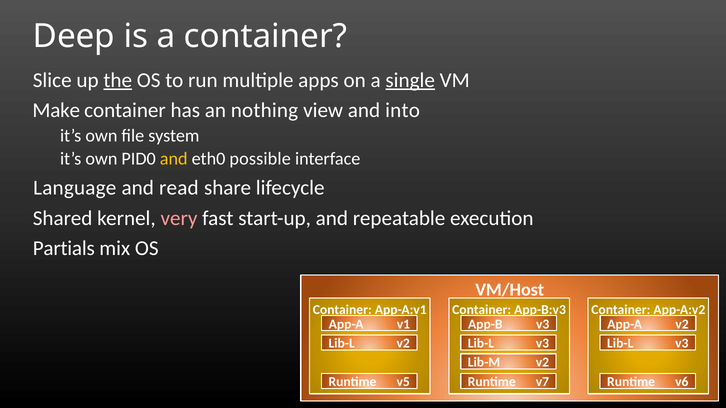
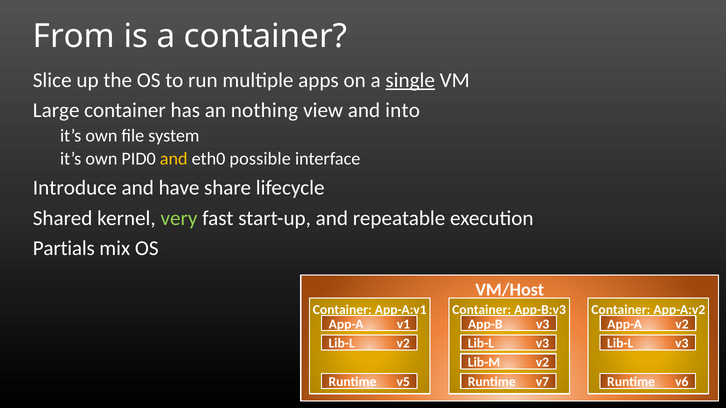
Deep: Deep -> From
the underline: present -> none
Make: Make -> Large
Language: Language -> Introduce
read: read -> have
very colour: pink -> light green
